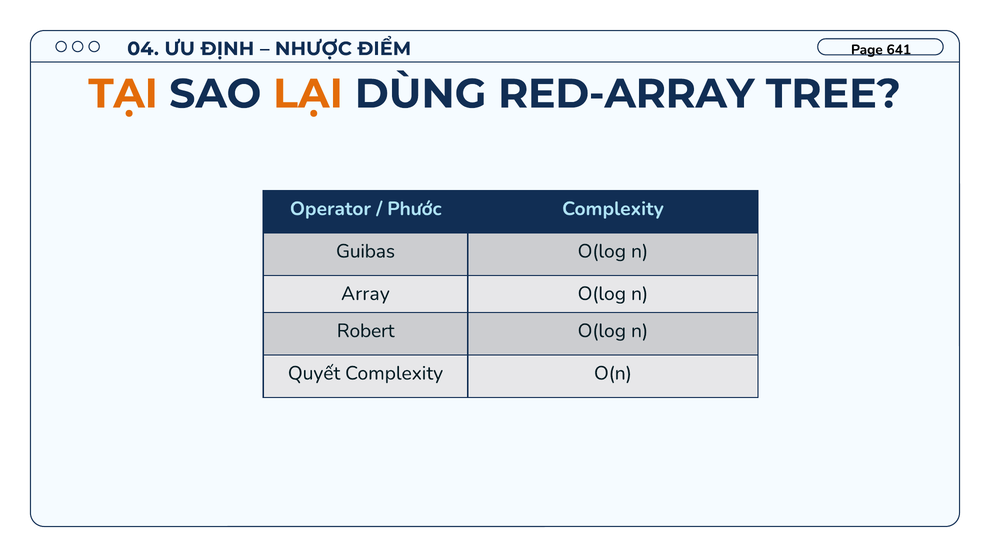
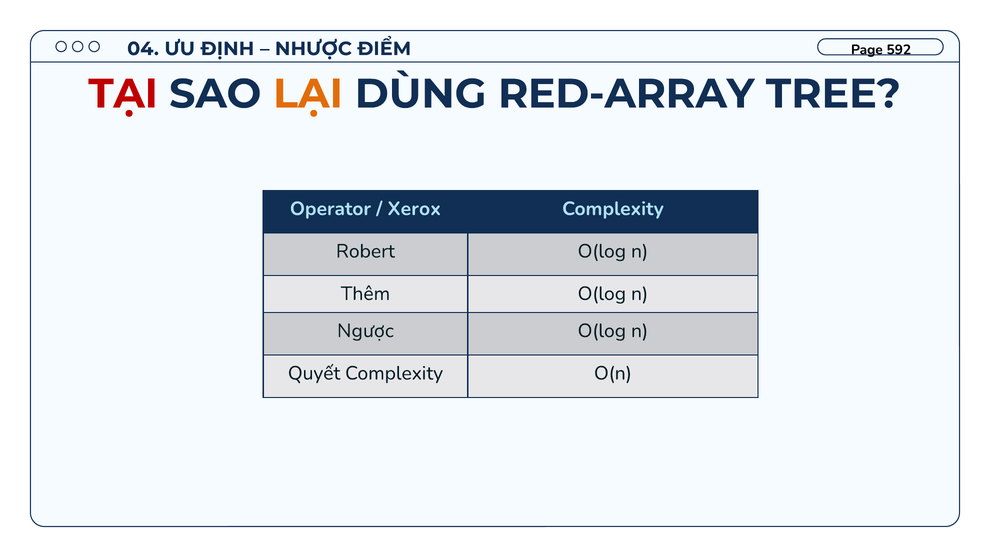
641: 641 -> 592
TẠI colour: orange -> red
Phước: Phước -> Xerox
Guibas: Guibas -> Robert
Array: Array -> Thêm
Robert: Robert -> Ngược
